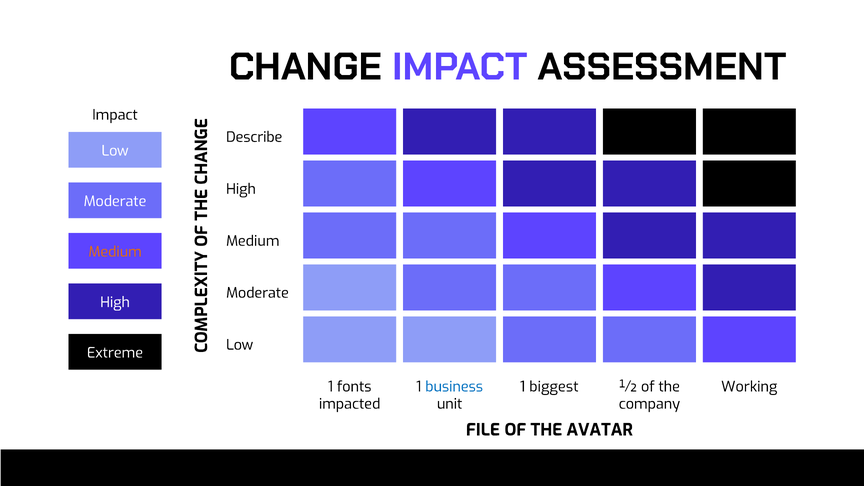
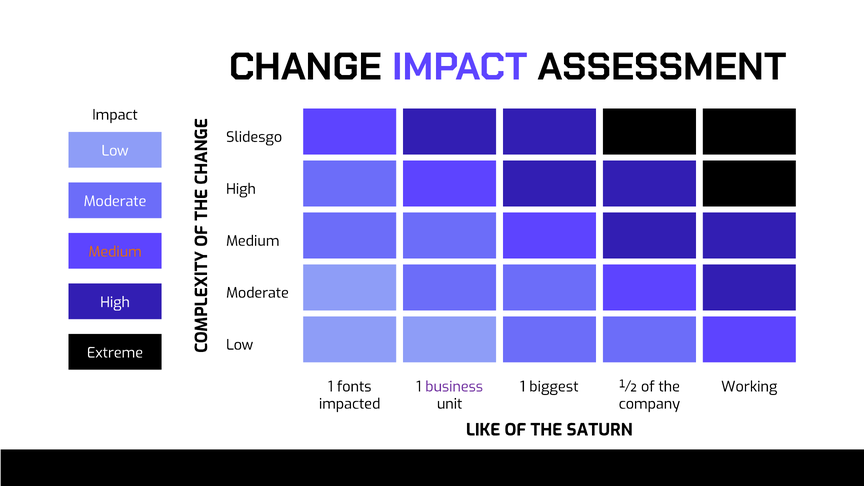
Describe: Describe -> Slidesgo
business colour: blue -> purple
FILE: FILE -> LIKE
AVATAR: AVATAR -> SATURN
